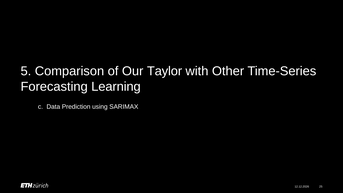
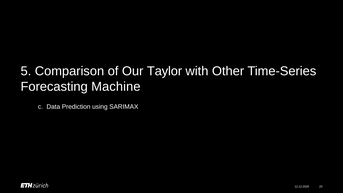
Learning: Learning -> Machine
